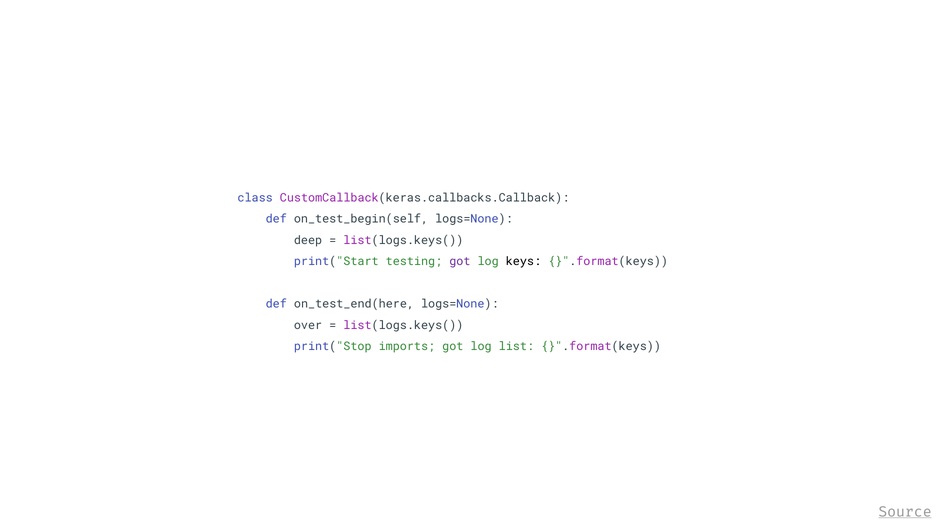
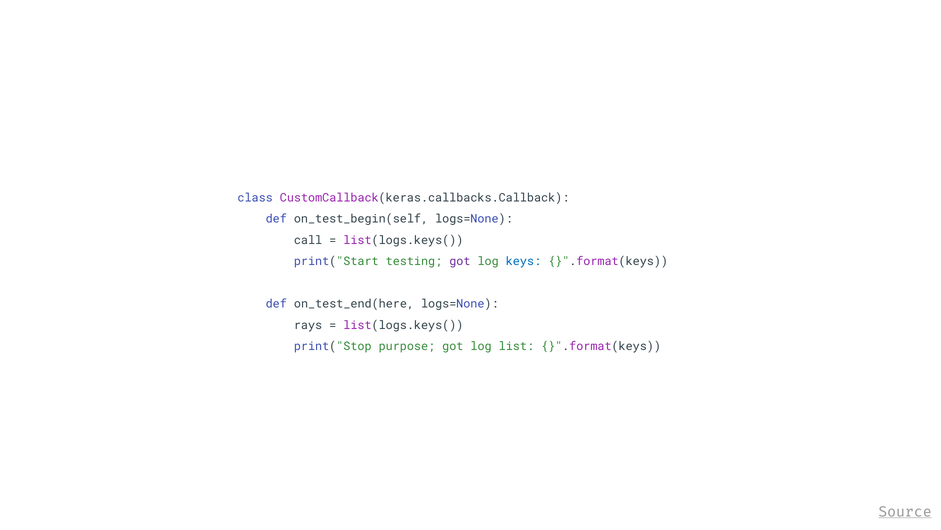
deep: deep -> call
keys colour: black -> blue
over: over -> rays
imports: imports -> purpose
